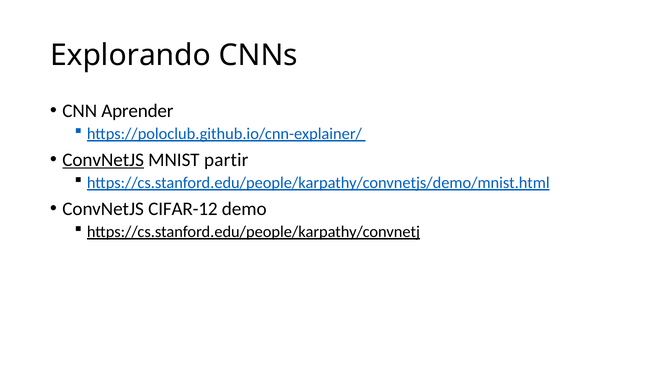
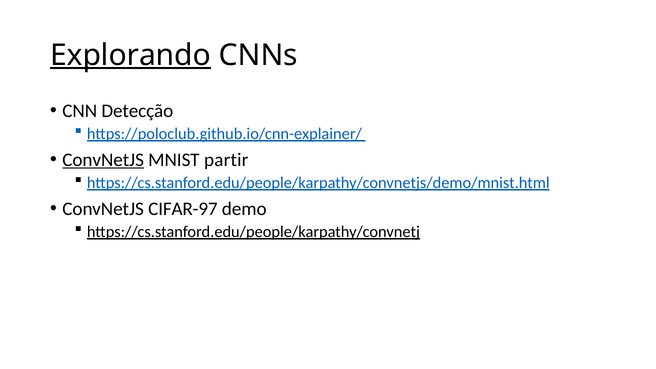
Explorando underline: none -> present
Aprender: Aprender -> Detecção
CIFAR-12: CIFAR-12 -> CIFAR-97
